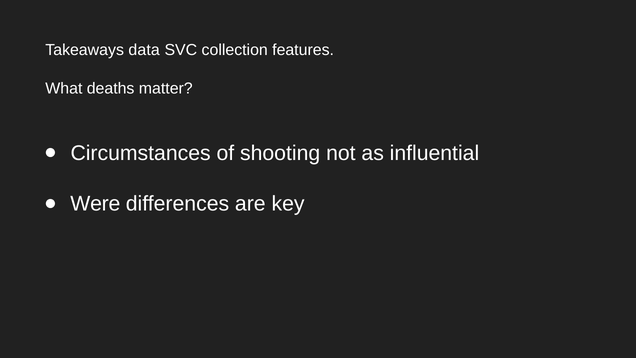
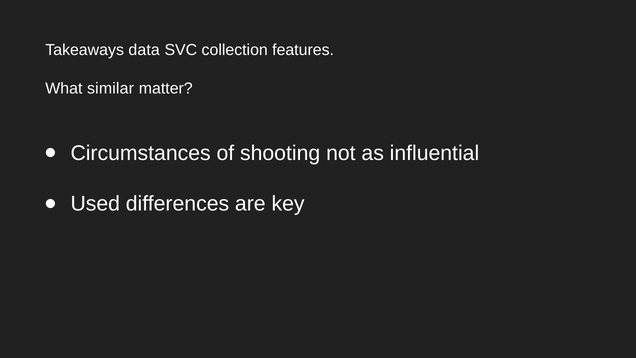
deaths: deaths -> similar
Were: Were -> Used
